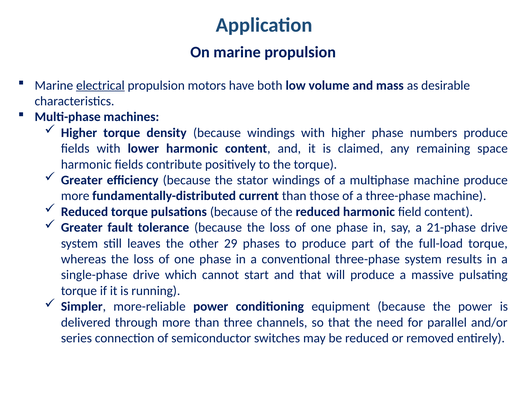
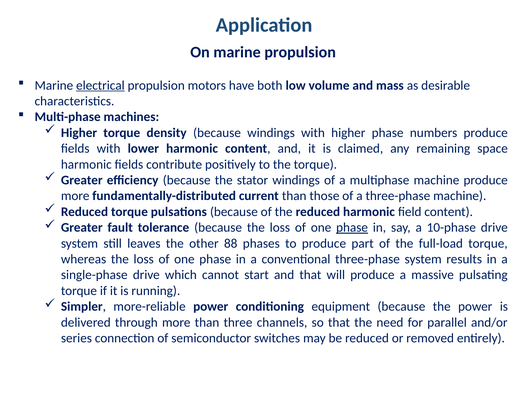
phase at (352, 228) underline: none -> present
21-phase: 21-phase -> 10-phase
29: 29 -> 88
